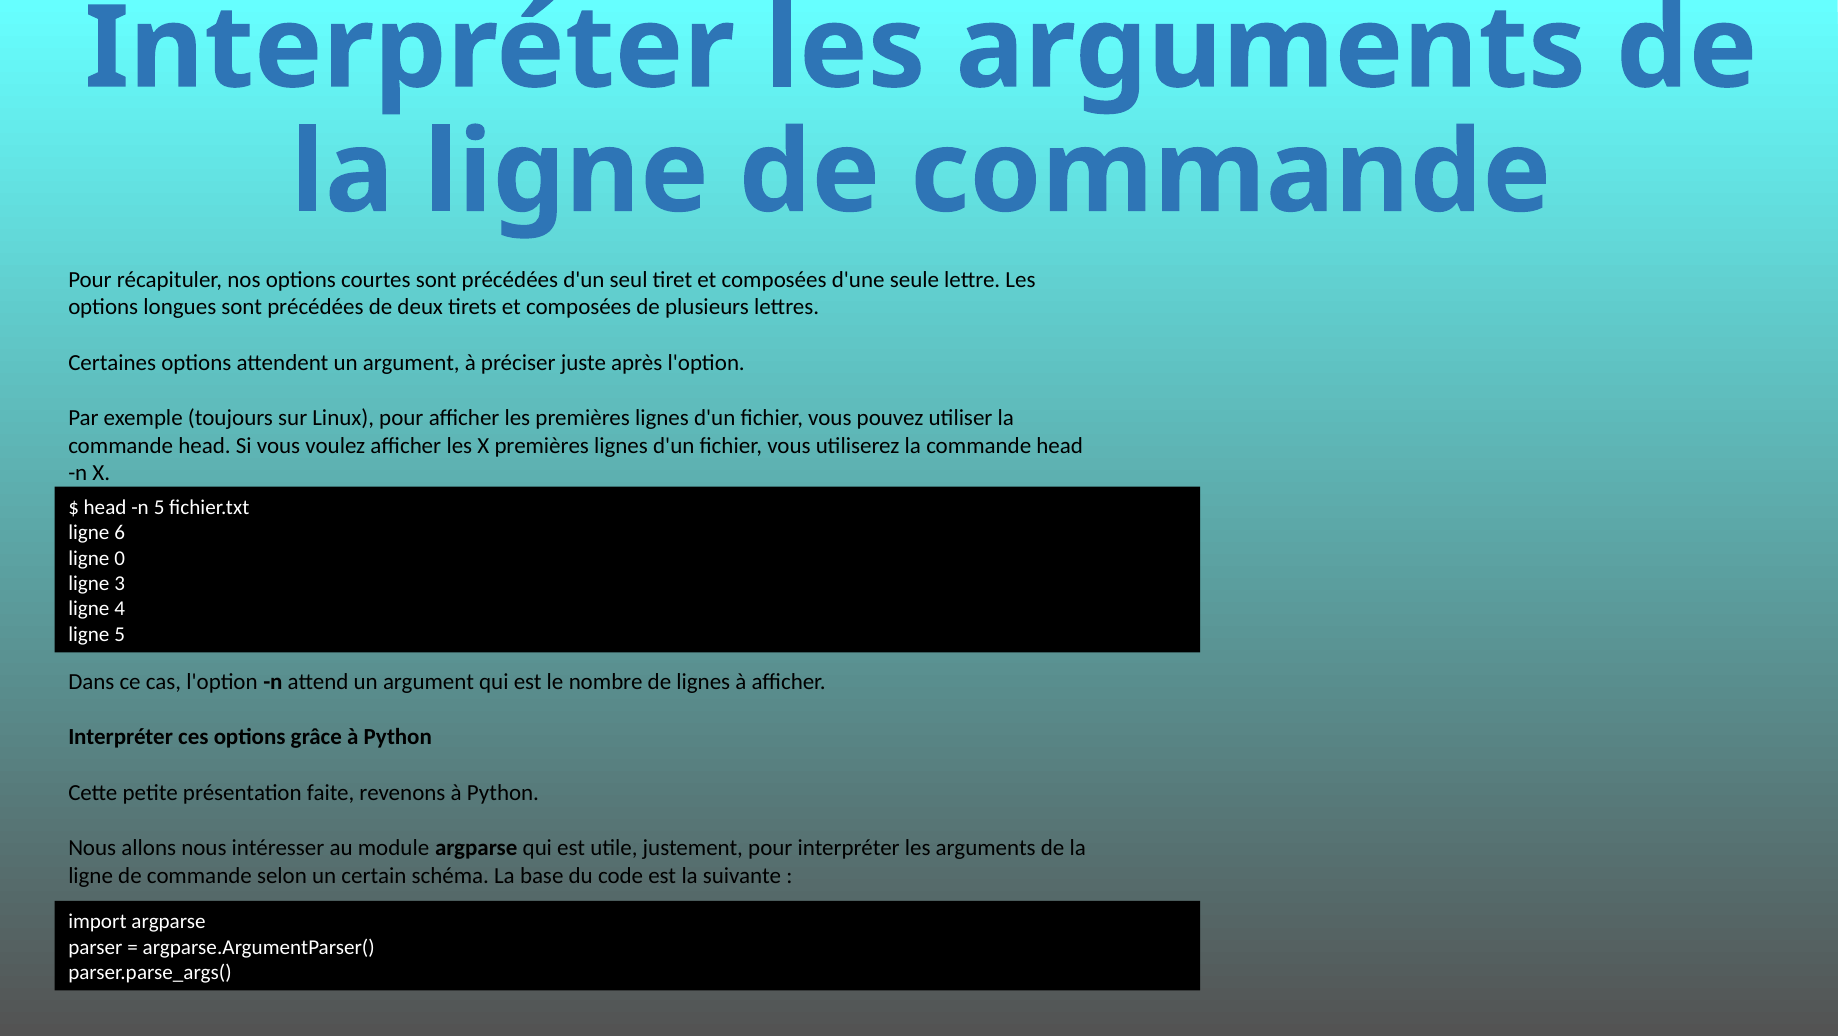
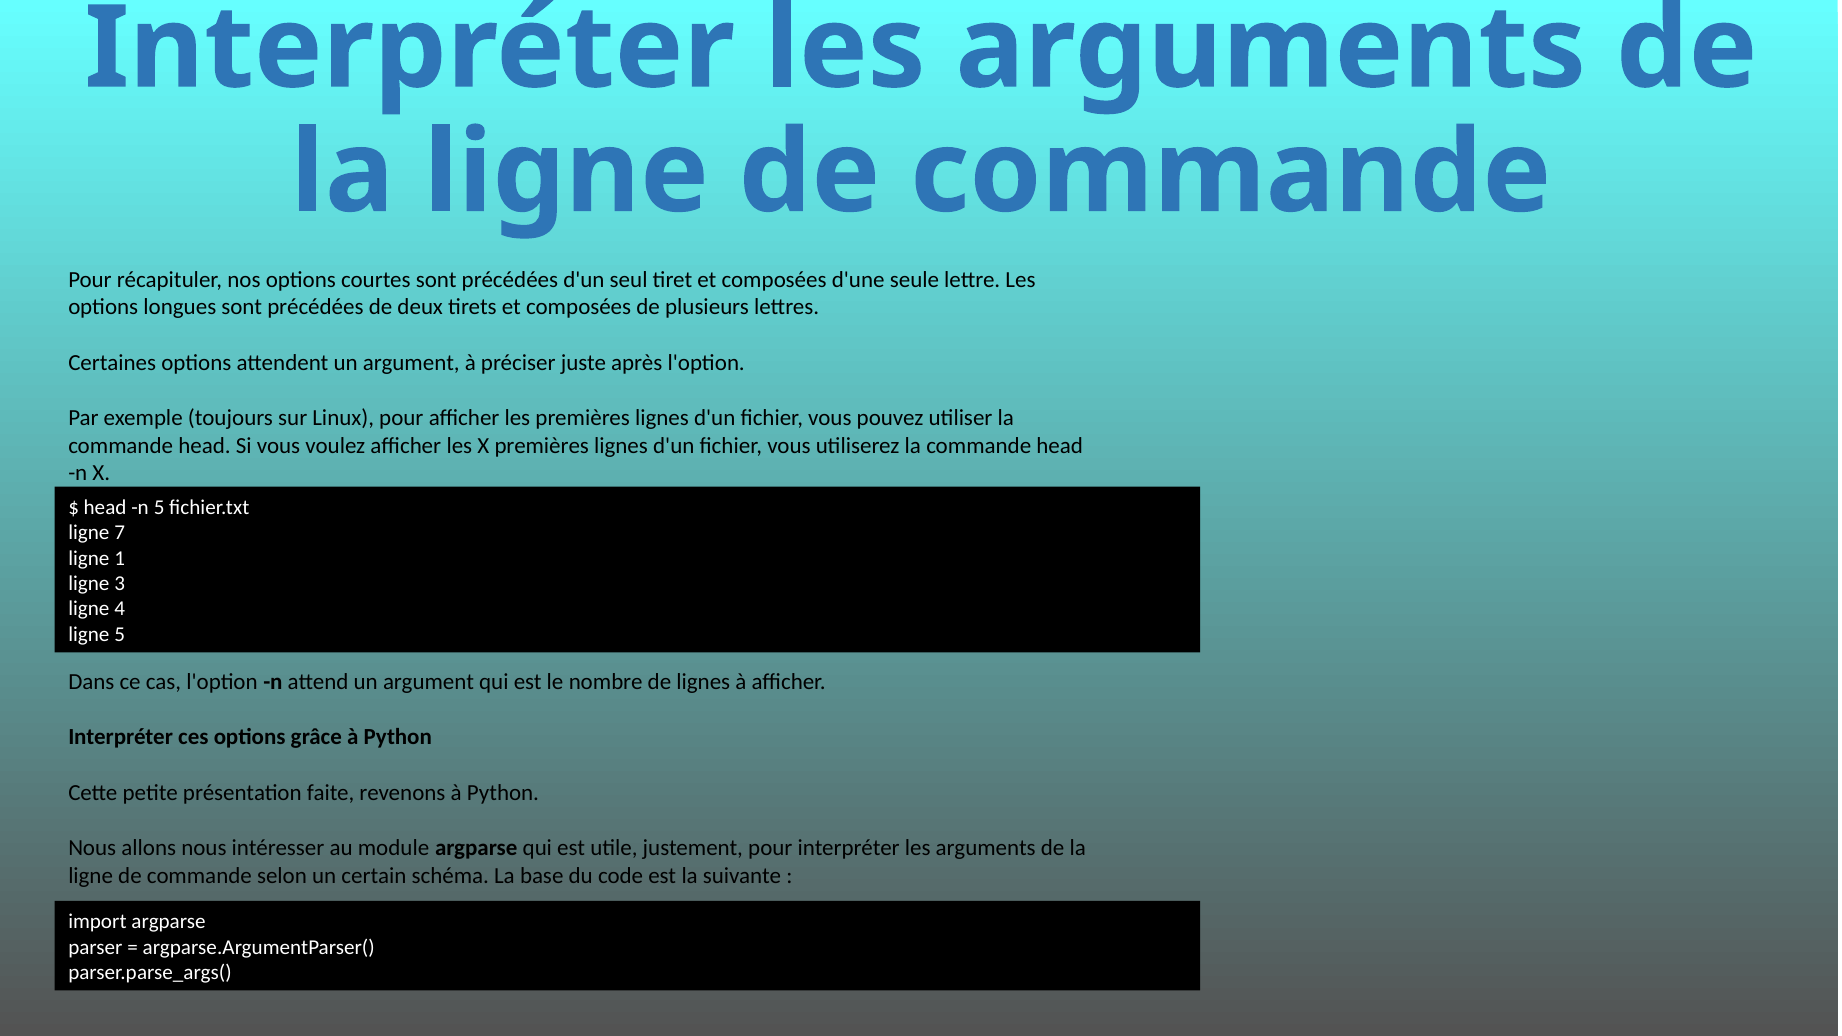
6: 6 -> 7
0: 0 -> 1
